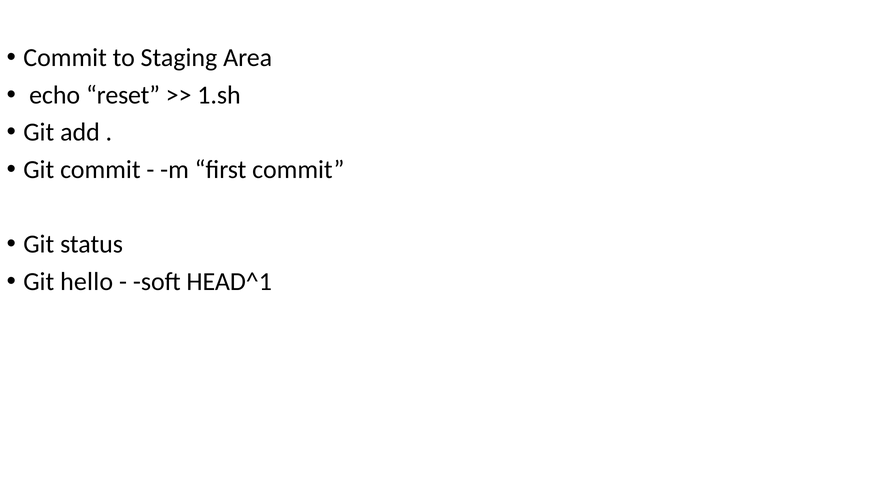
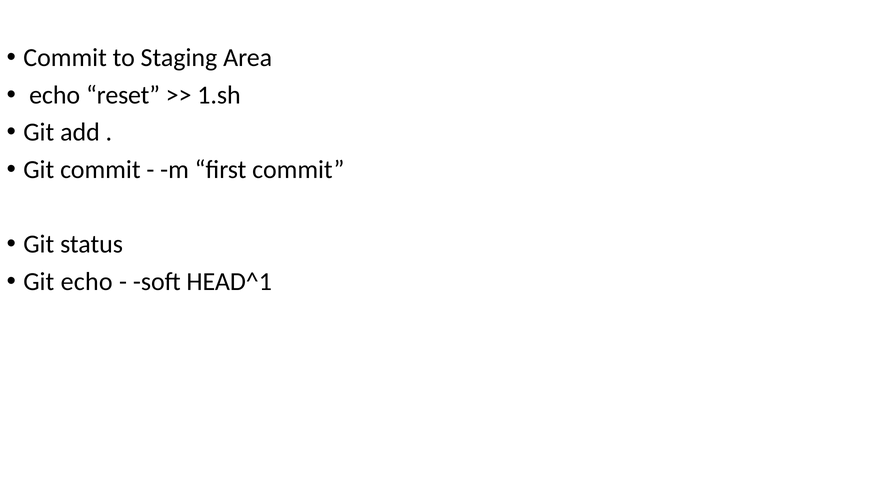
Git hello: hello -> echo
